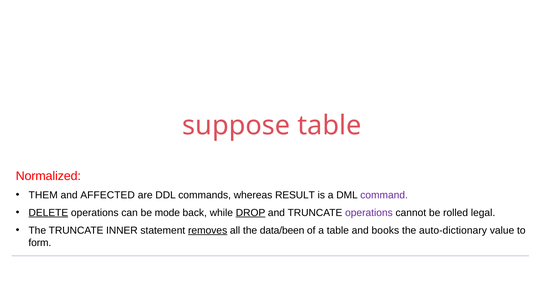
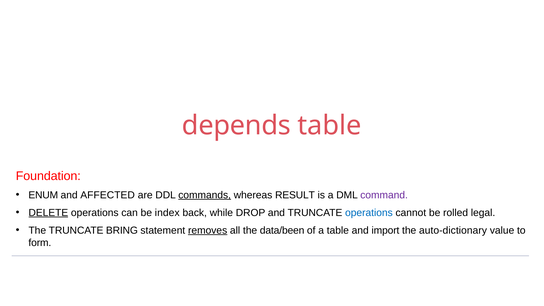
suppose: suppose -> depends
Normalized: Normalized -> Foundation
THEM: THEM -> ENUM
commands underline: none -> present
mode: mode -> index
DROP underline: present -> none
operations at (369, 213) colour: purple -> blue
INNER: INNER -> BRING
books: books -> import
